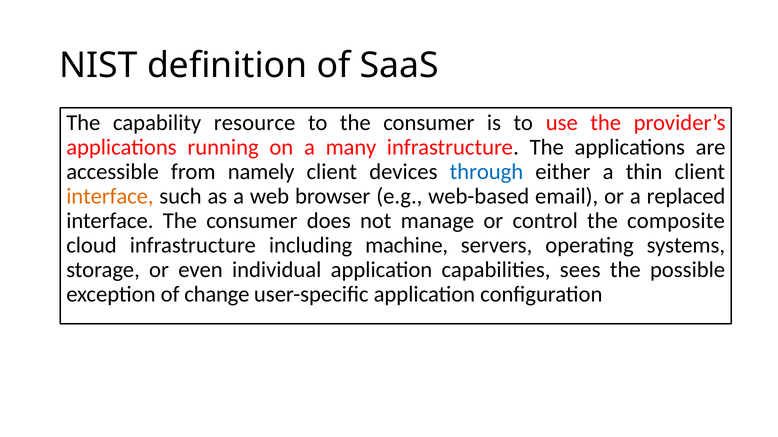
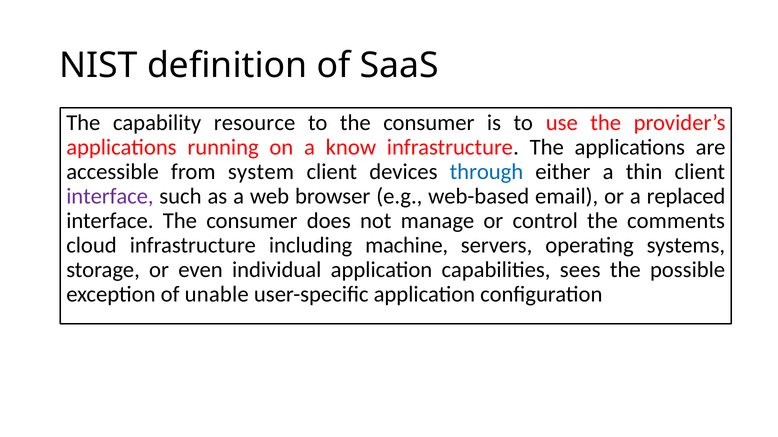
many: many -> know
namely: namely -> system
interface at (110, 196) colour: orange -> purple
composite: composite -> comments
change: change -> unable
